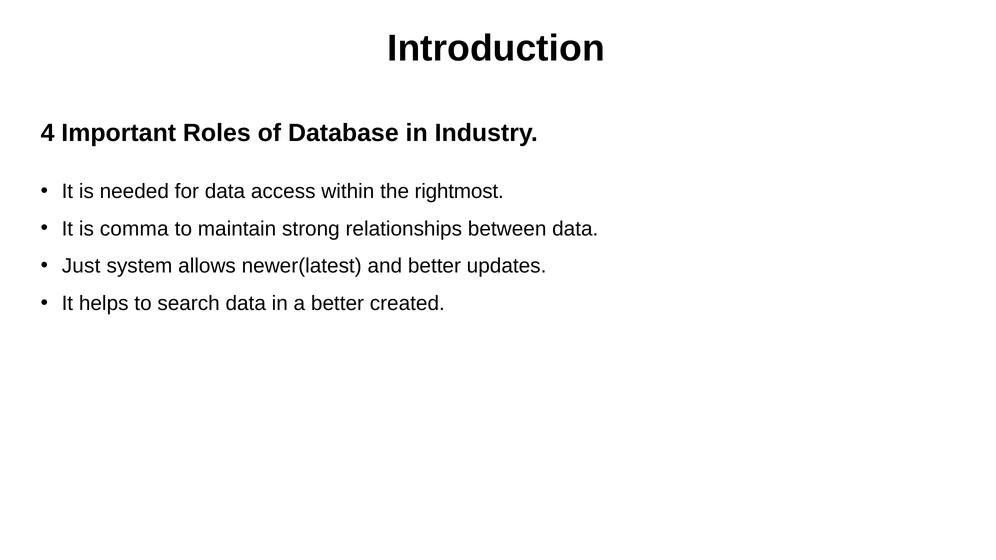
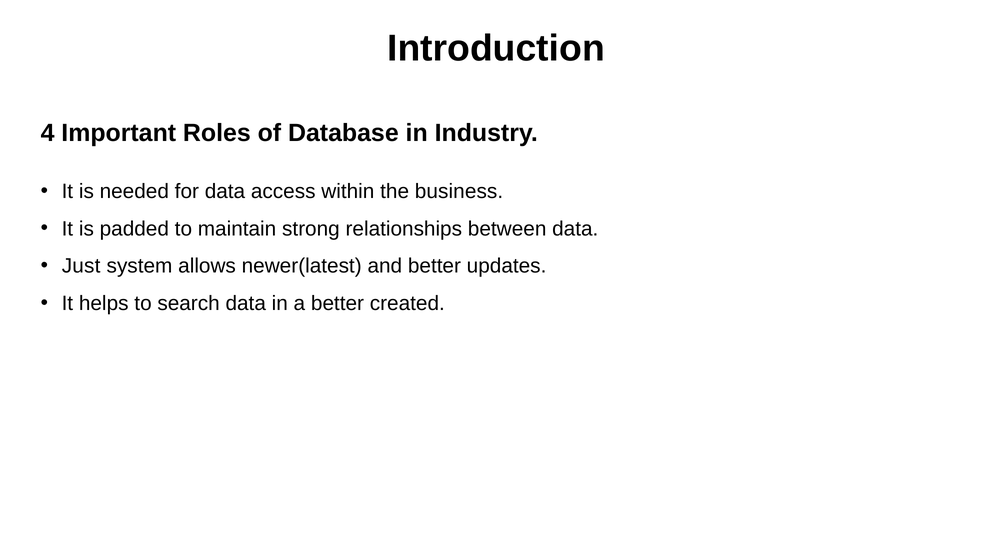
rightmost: rightmost -> business
comma: comma -> padded
